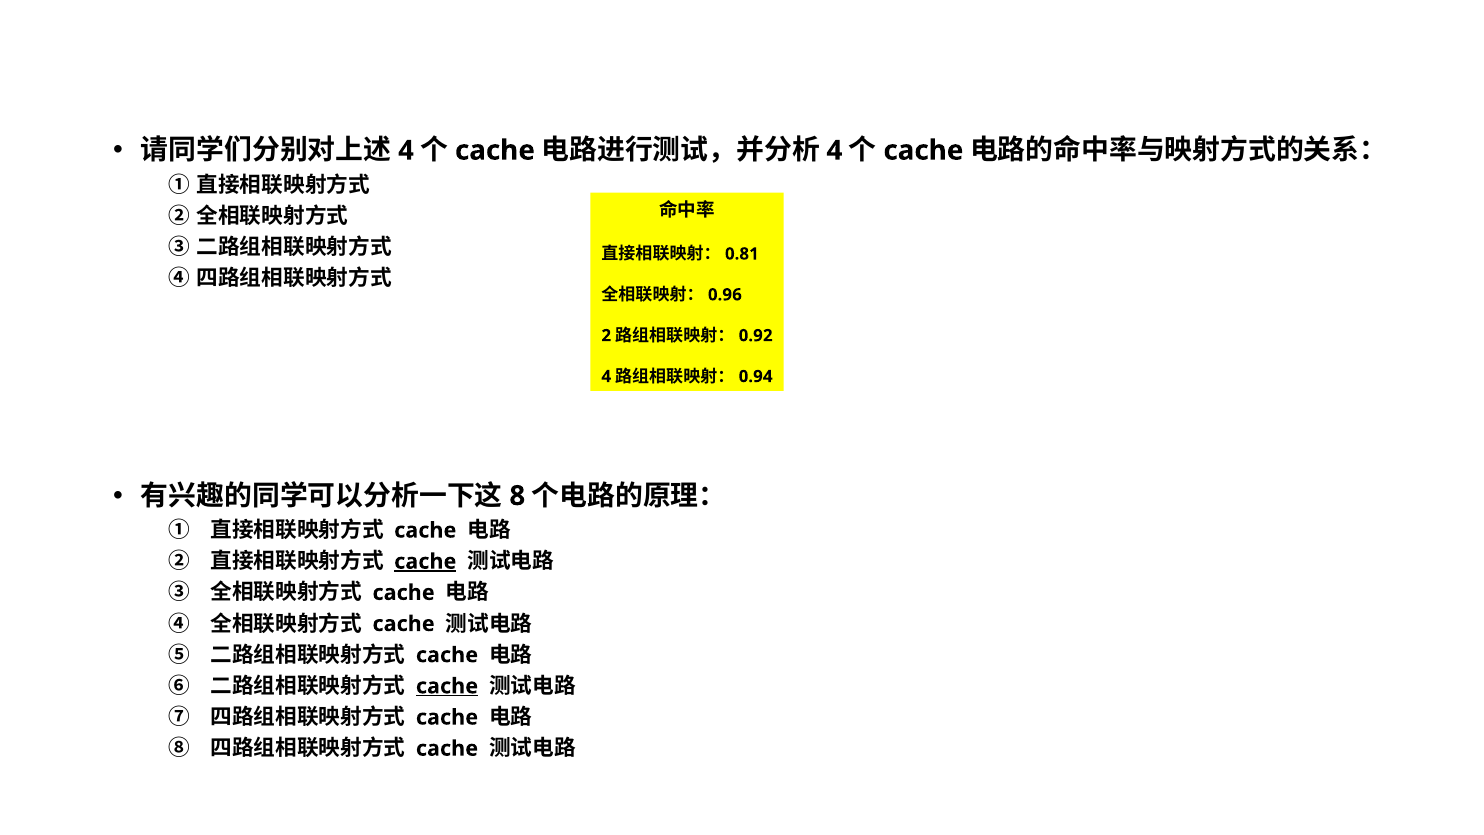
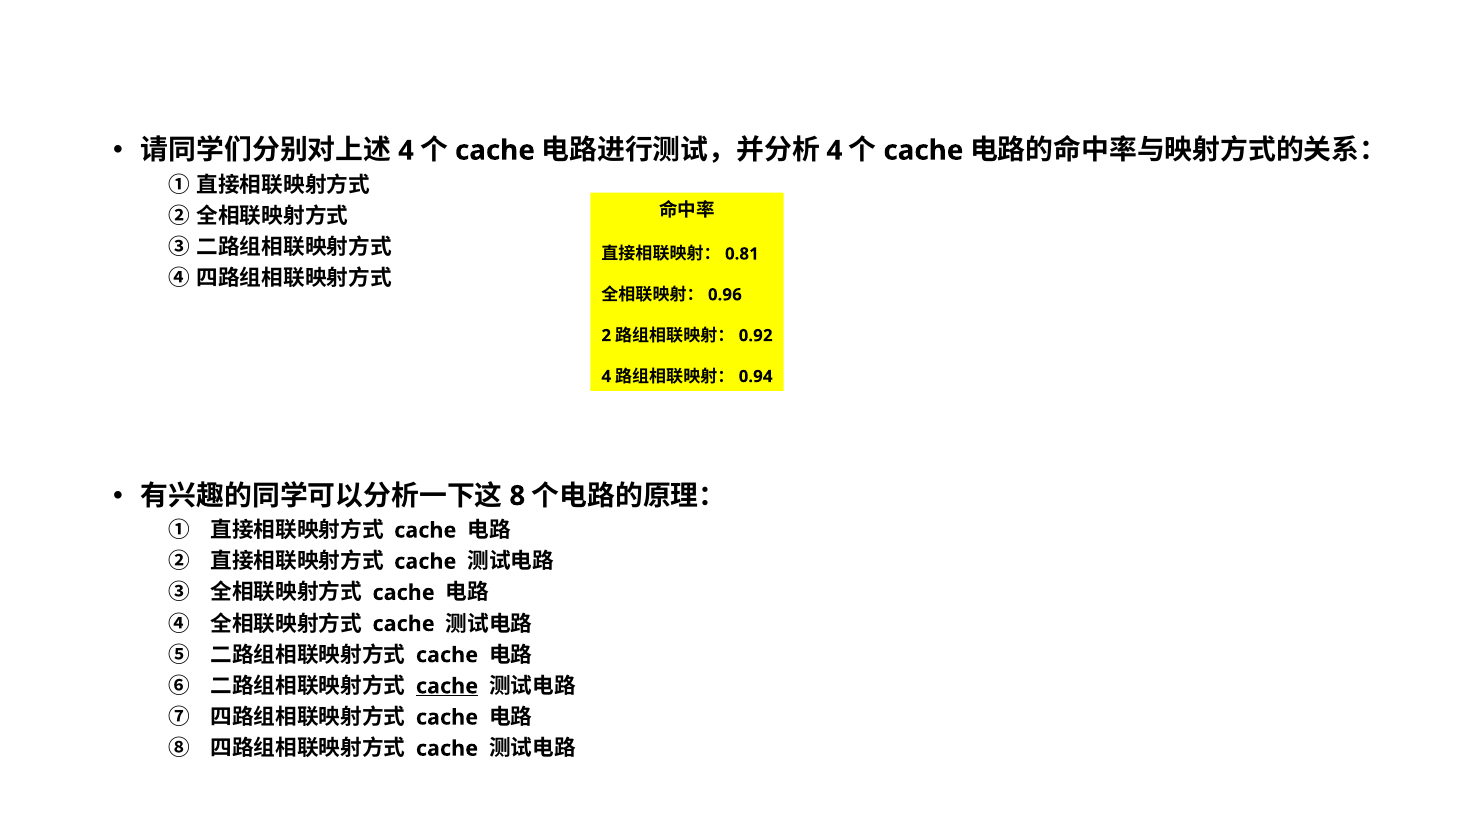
cache at (425, 561) underline: present -> none
